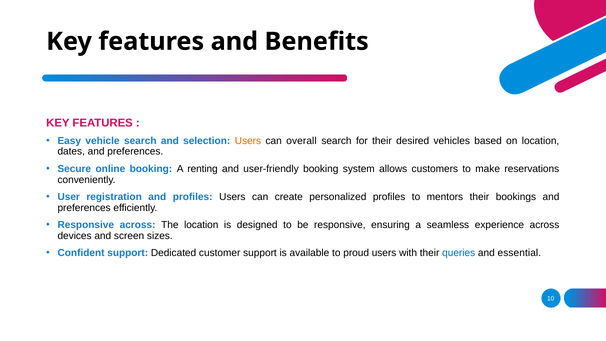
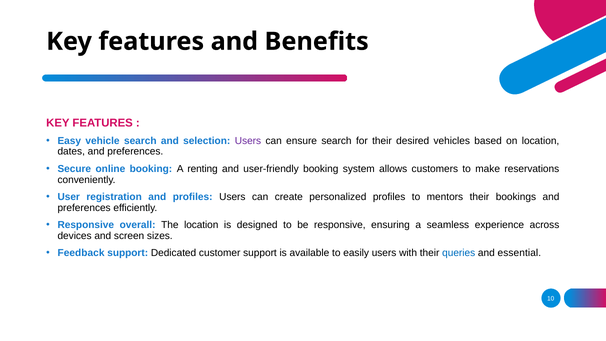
Users at (248, 141) colour: orange -> purple
overall: overall -> ensure
Responsive across: across -> overall
Confident: Confident -> Feedback
proud: proud -> easily
